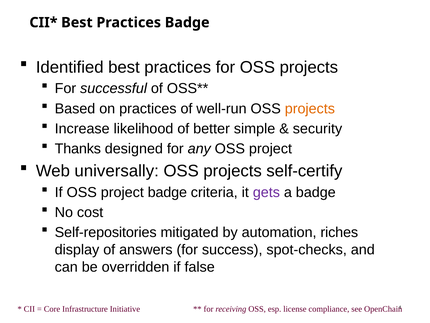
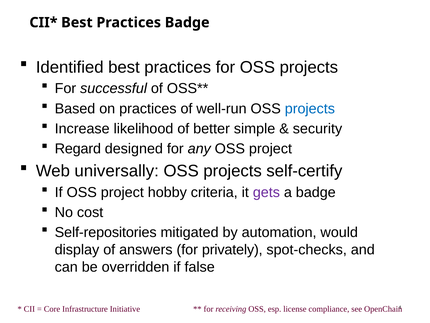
projects at (310, 108) colour: orange -> blue
Thanks: Thanks -> Regard
project badge: badge -> hobby
riches: riches -> would
success: success -> privately
